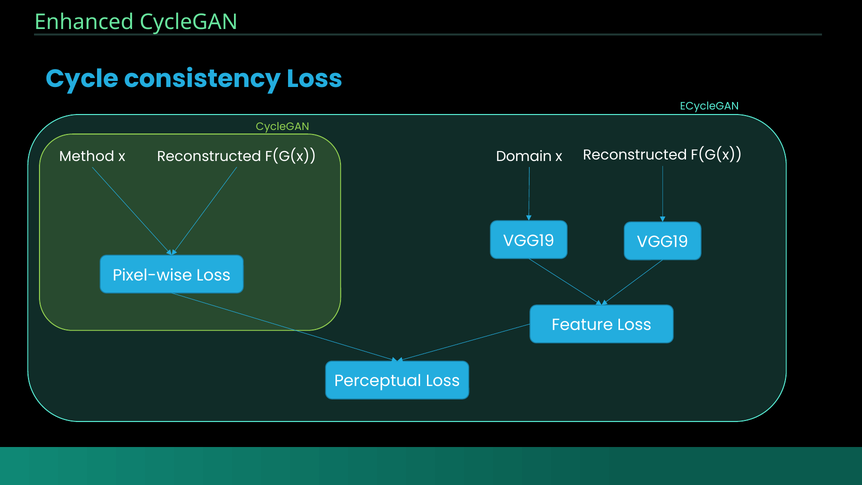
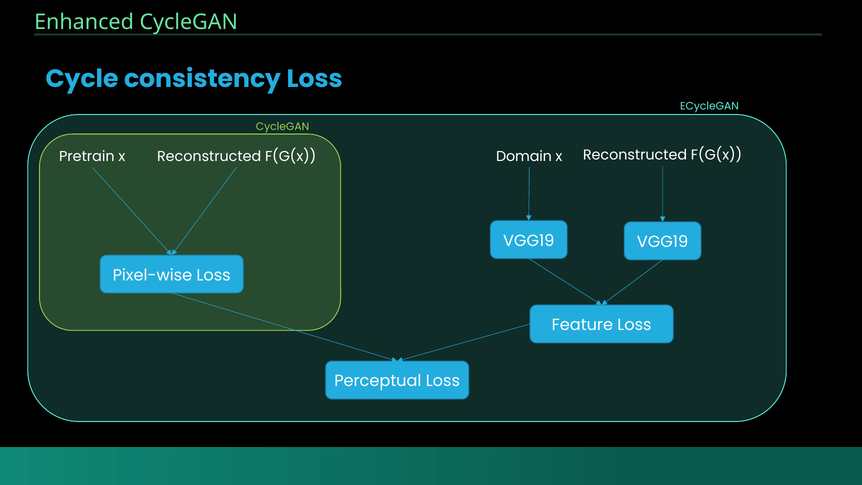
Method: Method -> Pretrain
